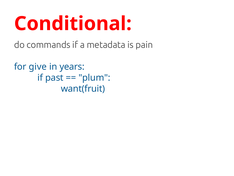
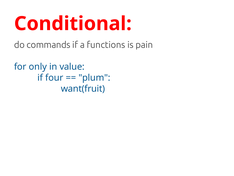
metadata: metadata -> functions
give: give -> only
years: years -> value
past: past -> four
